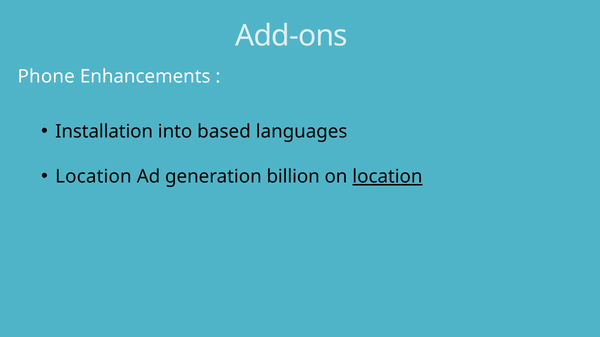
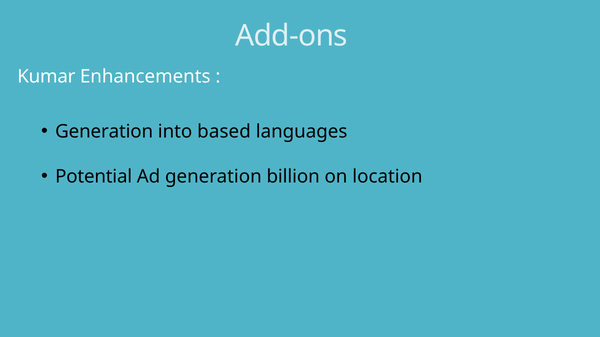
Phone: Phone -> Kumar
Installation at (104, 132): Installation -> Generation
Location at (93, 177): Location -> Potential
location at (387, 177) underline: present -> none
